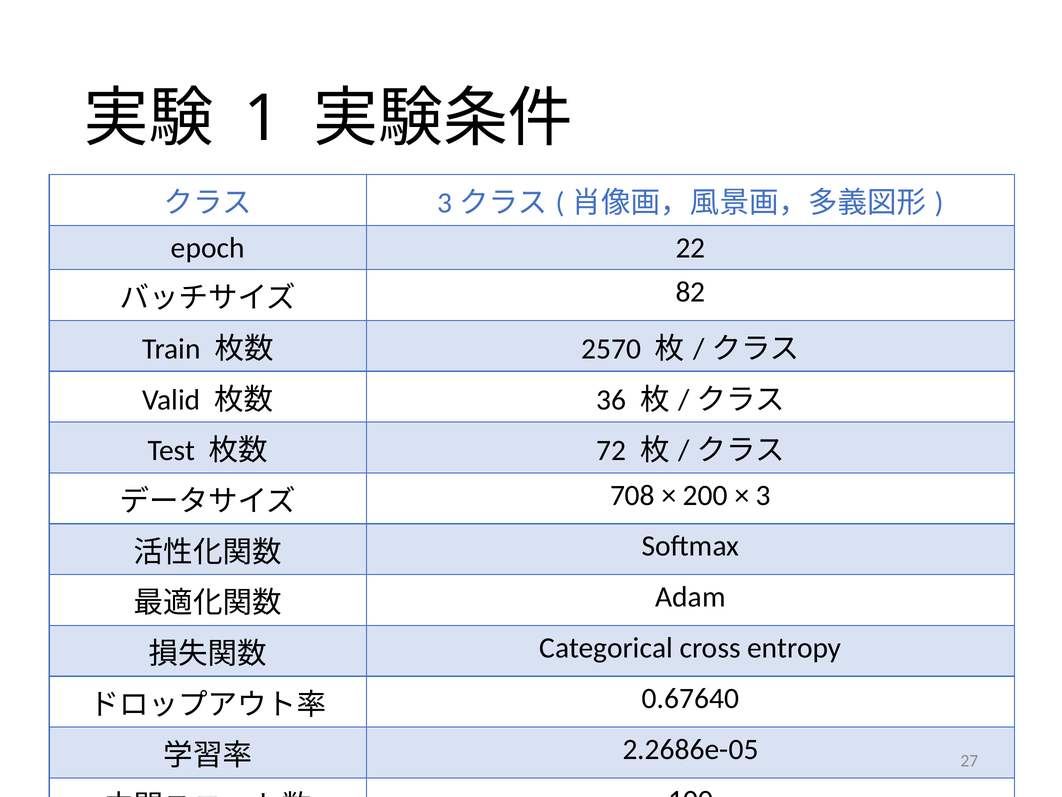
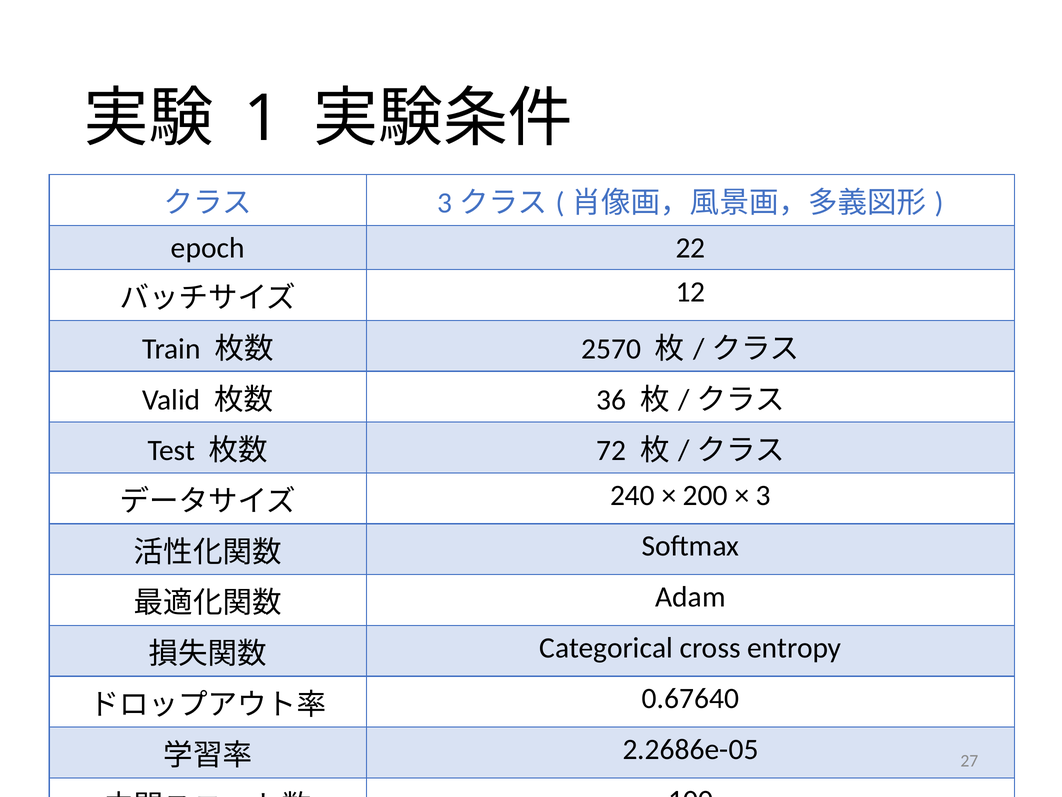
82: 82 -> 12
708: 708 -> 240
